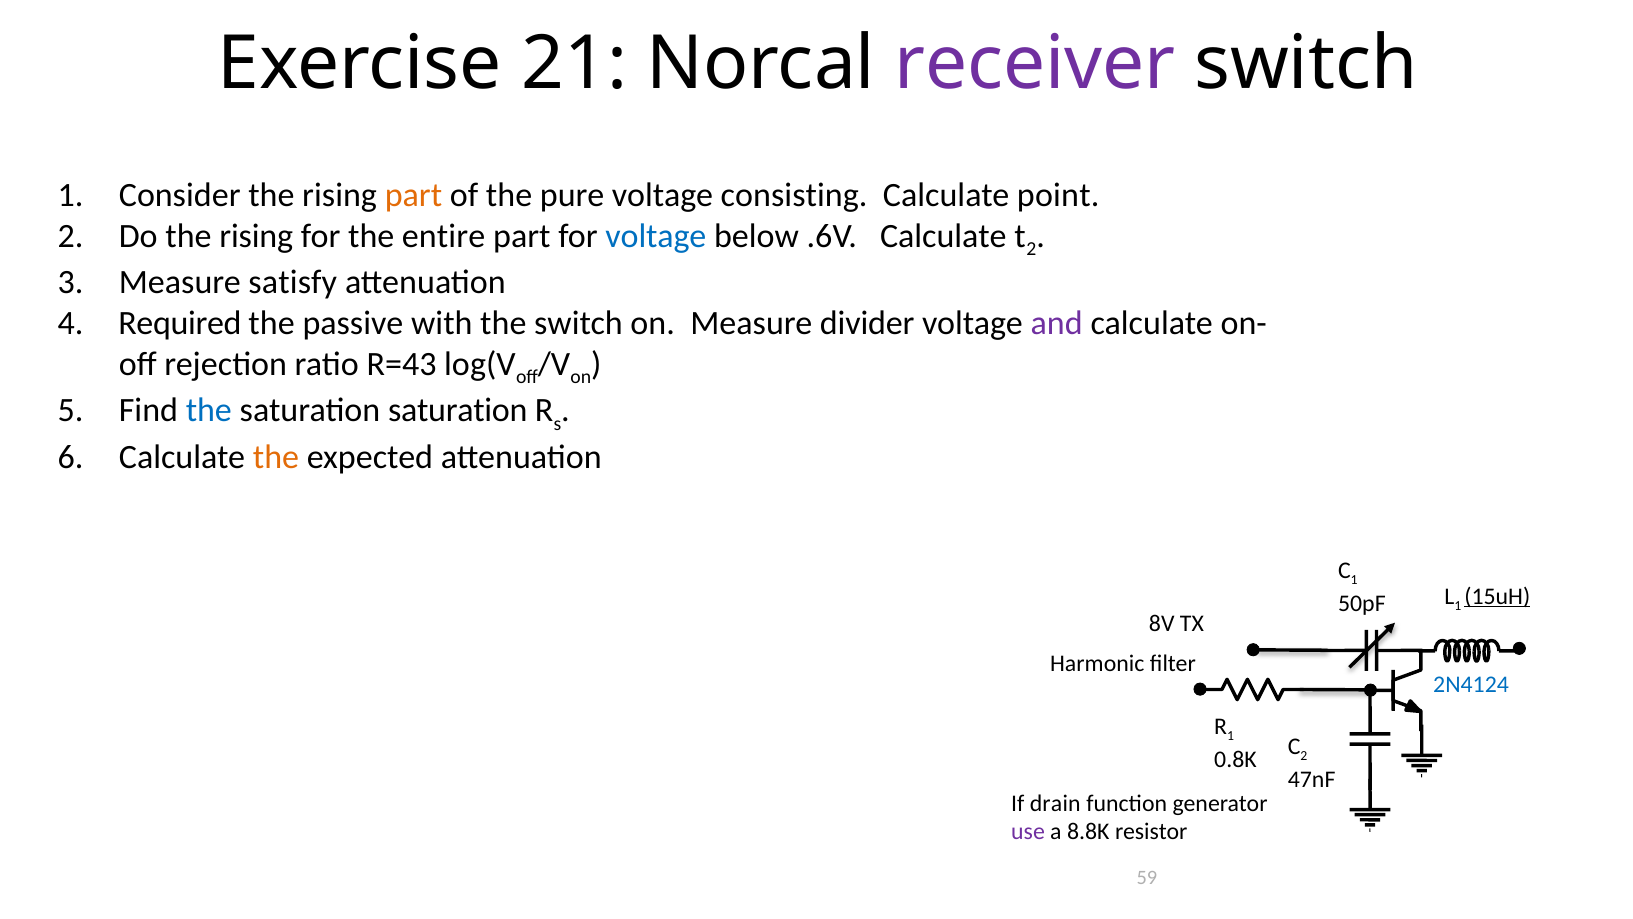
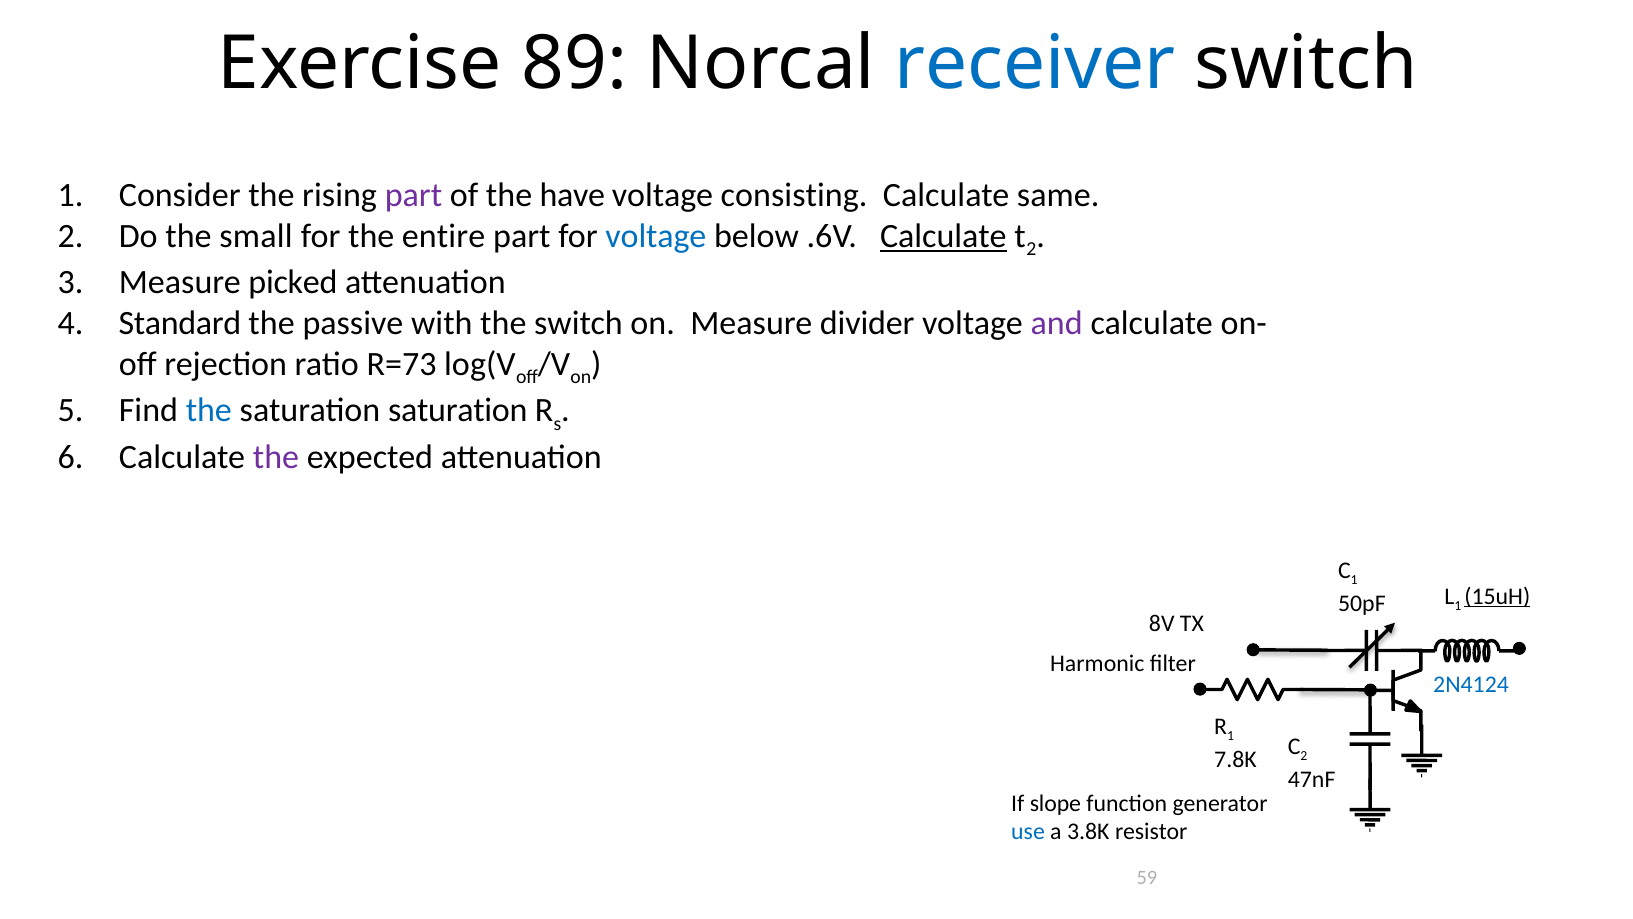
21: 21 -> 89
receiver colour: purple -> blue
part at (414, 195) colour: orange -> purple
pure: pure -> have
point: point -> same
Do the rising: rising -> small
Calculate at (943, 236) underline: none -> present
satisfy: satisfy -> picked
Required: Required -> Standard
R=43: R=43 -> R=73
the at (276, 457) colour: orange -> purple
0.8K: 0.8K -> 7.8K
drain: drain -> slope
use colour: purple -> blue
8.8K: 8.8K -> 3.8K
